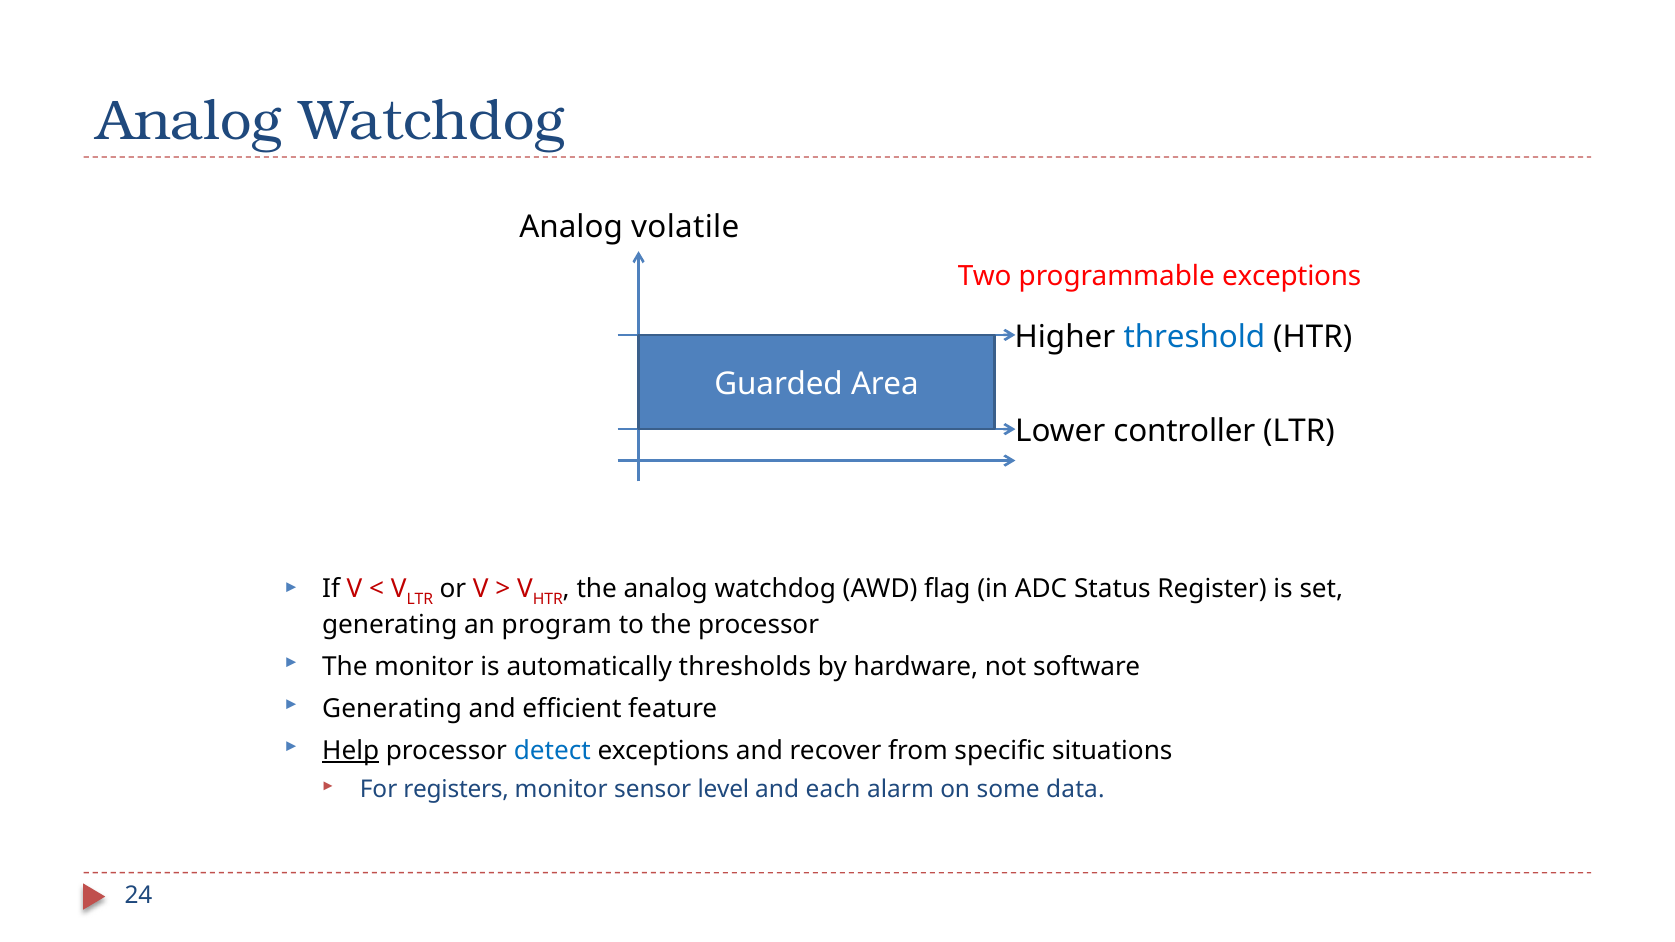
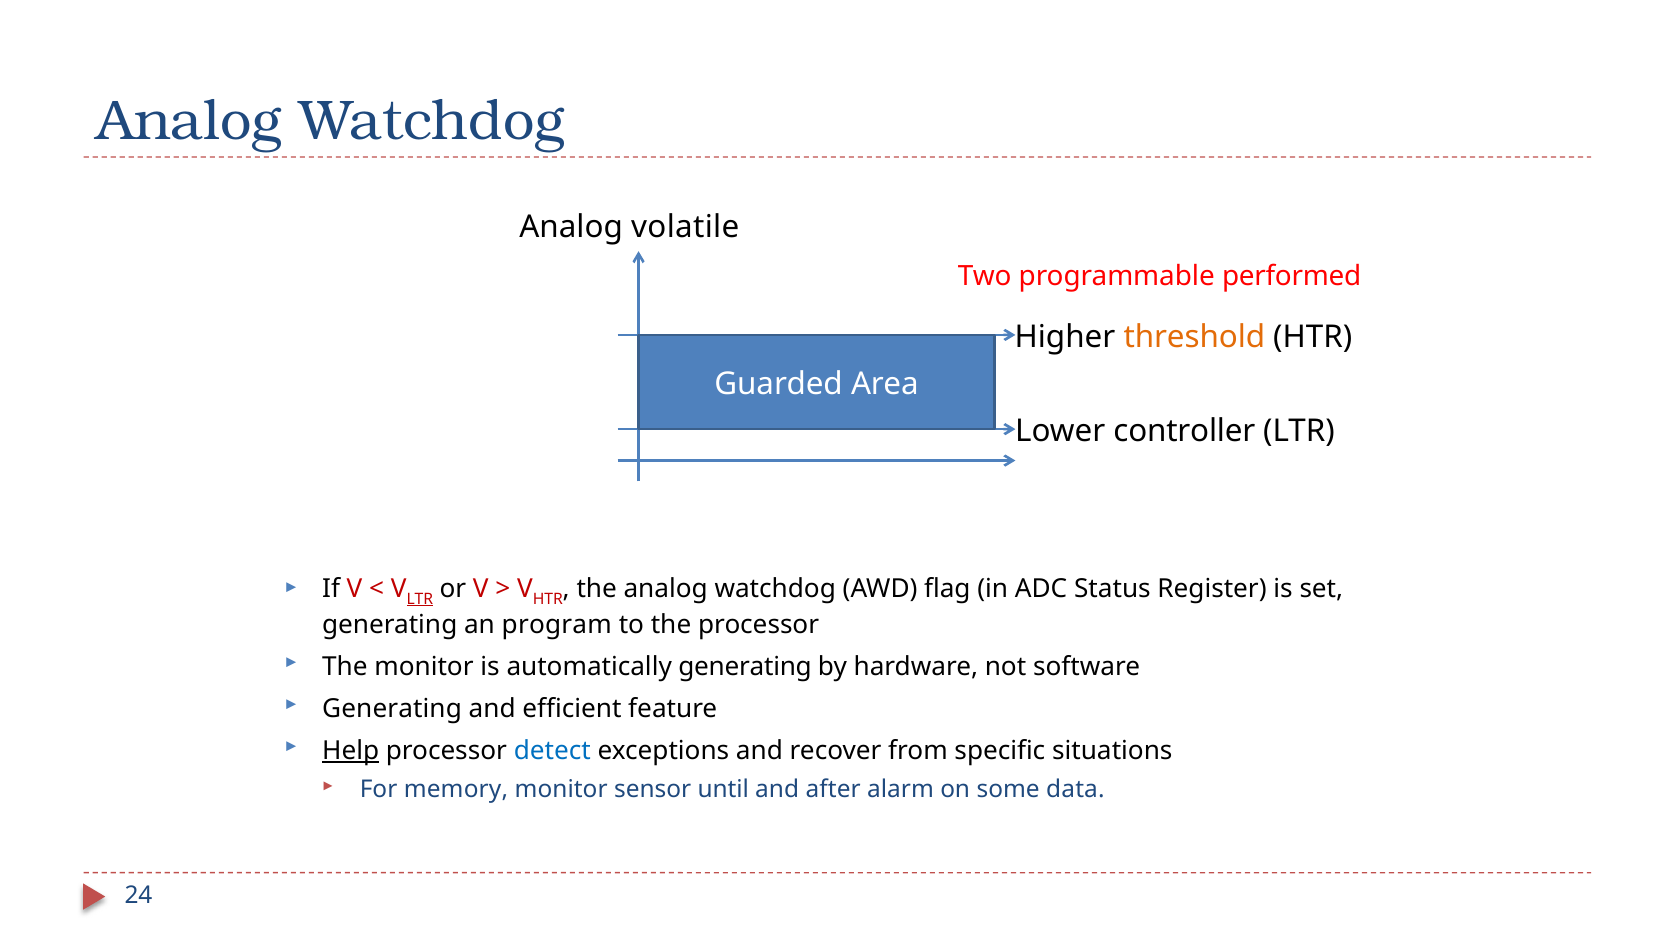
programmable exceptions: exceptions -> performed
threshold colour: blue -> orange
LTR at (420, 599) underline: none -> present
automatically thresholds: thresholds -> generating
registers: registers -> memory
level: level -> until
each: each -> after
